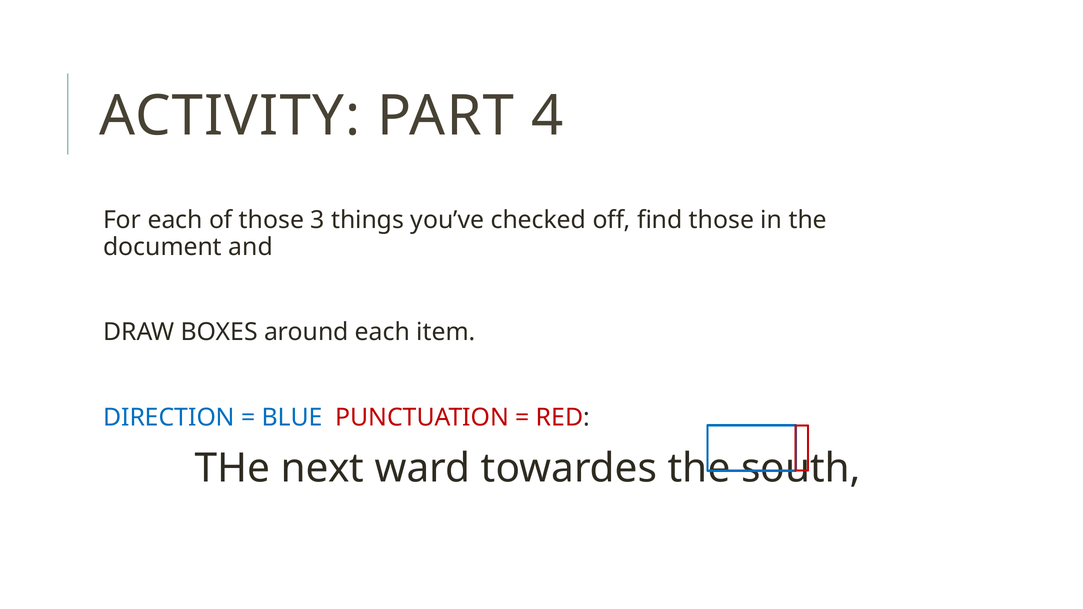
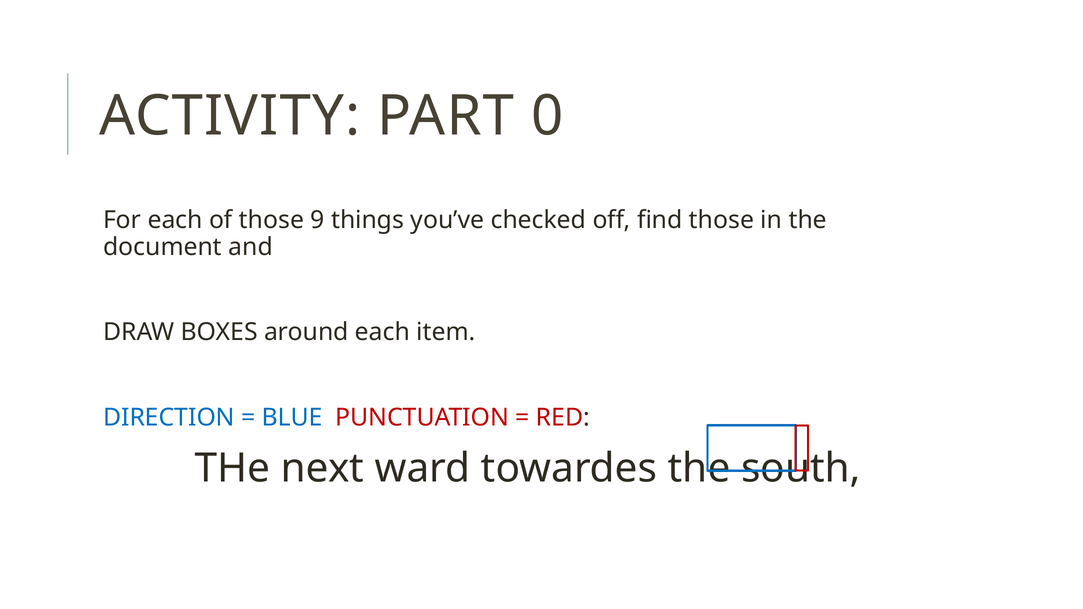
4: 4 -> 0
3: 3 -> 9
